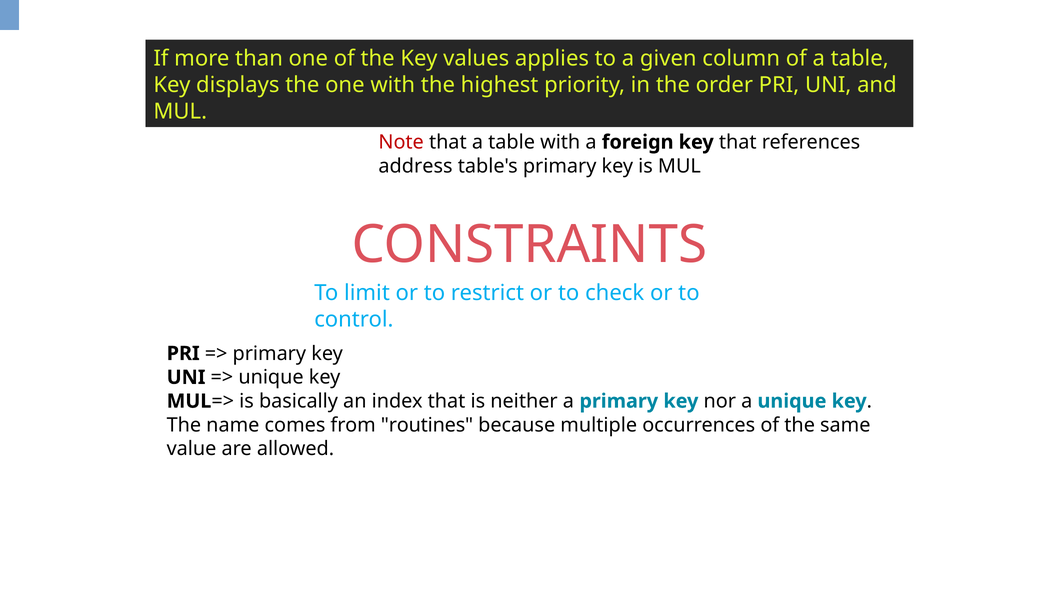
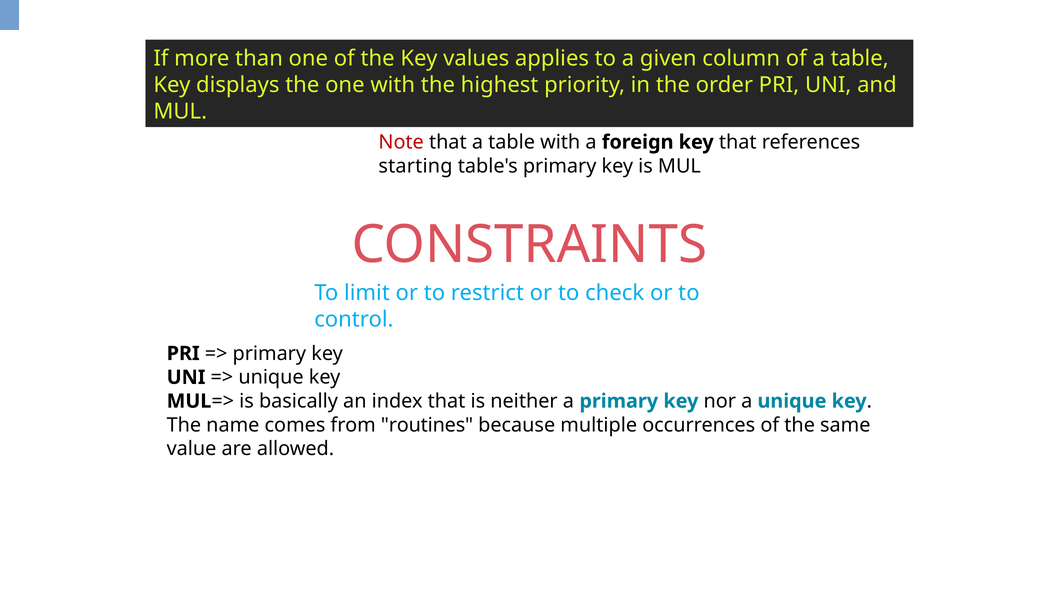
address: address -> starting
